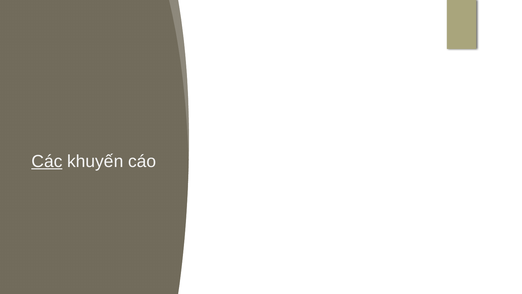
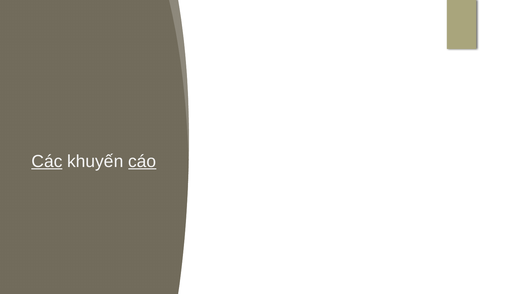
cáo underline: none -> present
